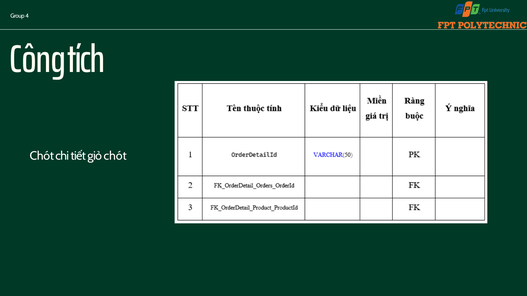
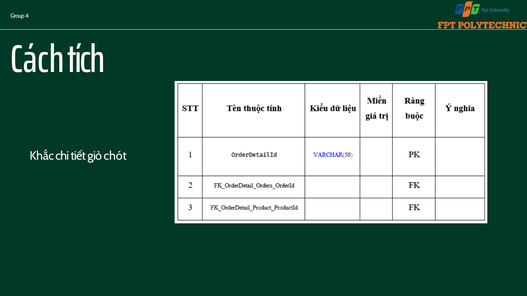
Công: Công -> Cách
Chót at (42, 156): Chót -> Khắc
